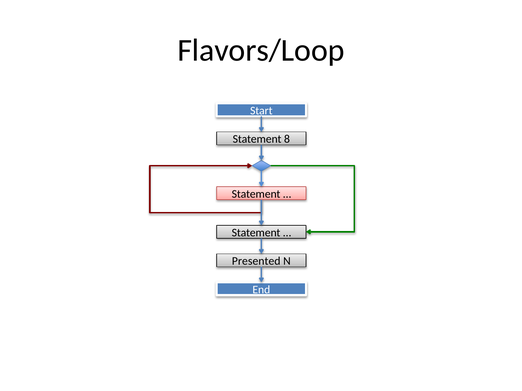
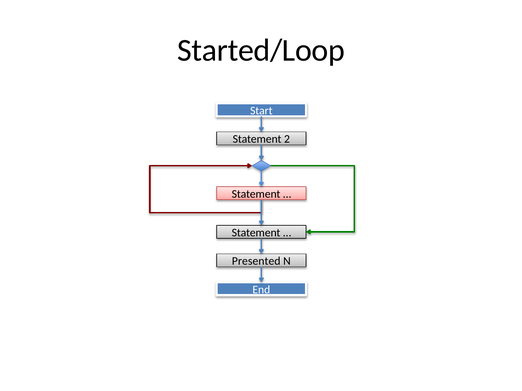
Flavors/Loop: Flavors/Loop -> Started/Loop
8: 8 -> 2
